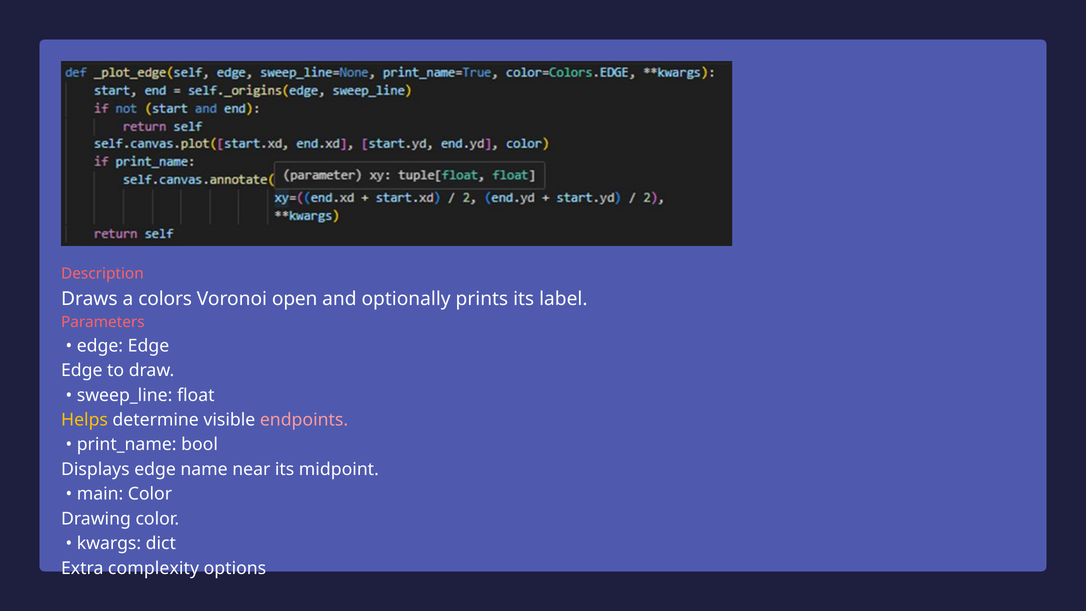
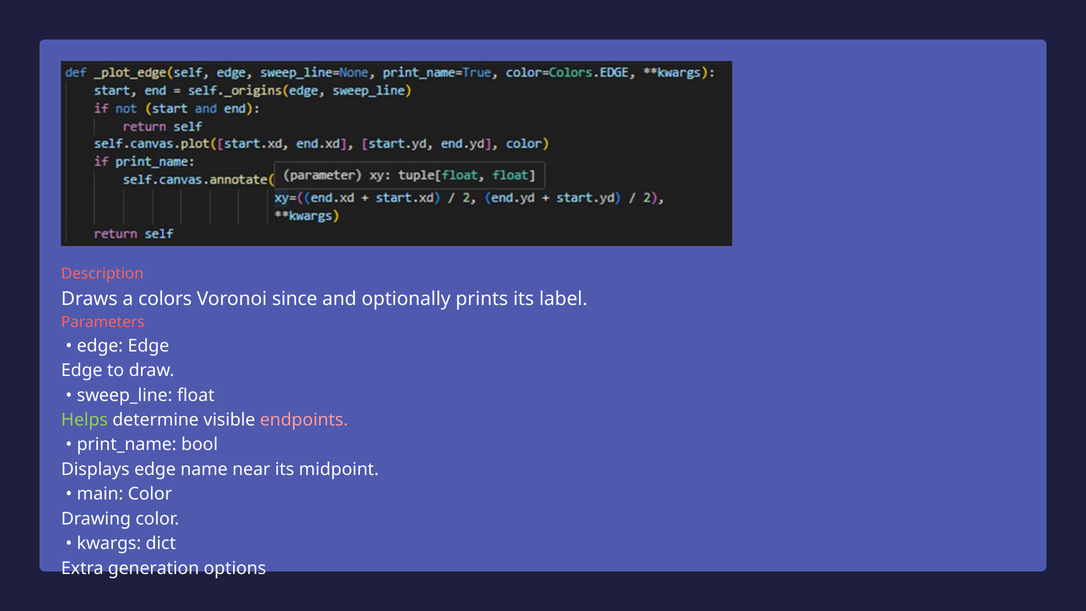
open: open -> since
Helps colour: yellow -> light green
complexity: complexity -> generation
